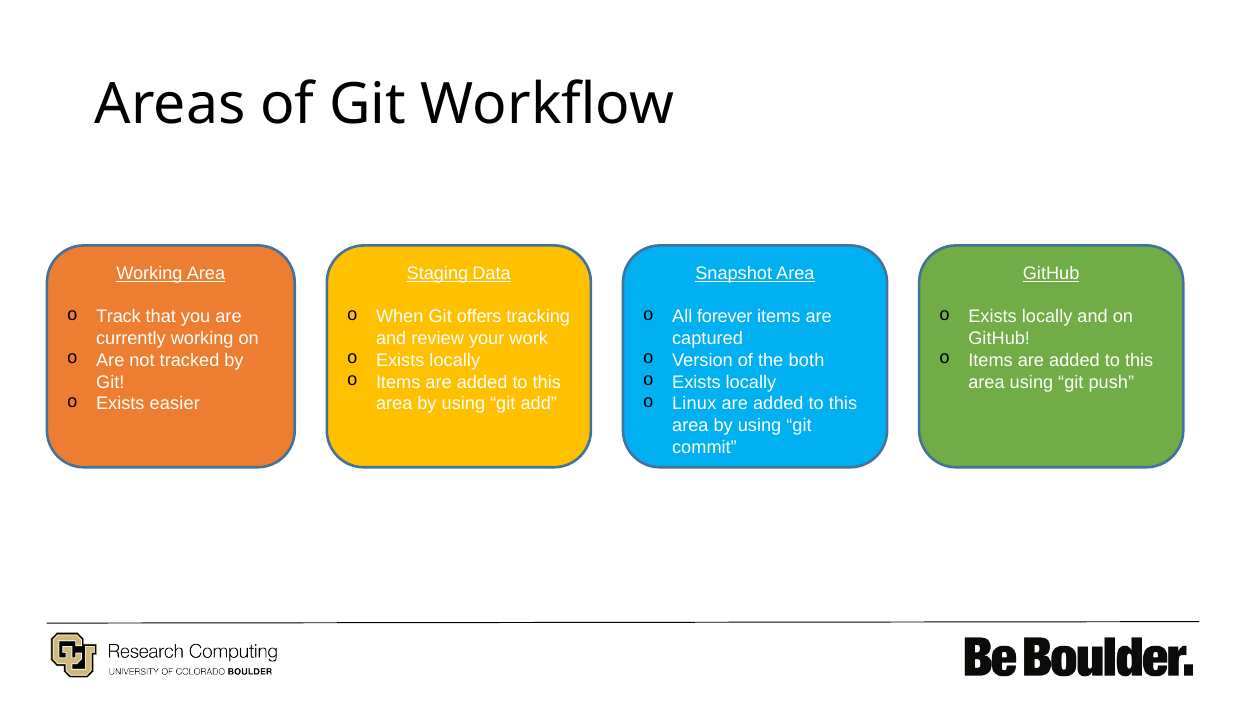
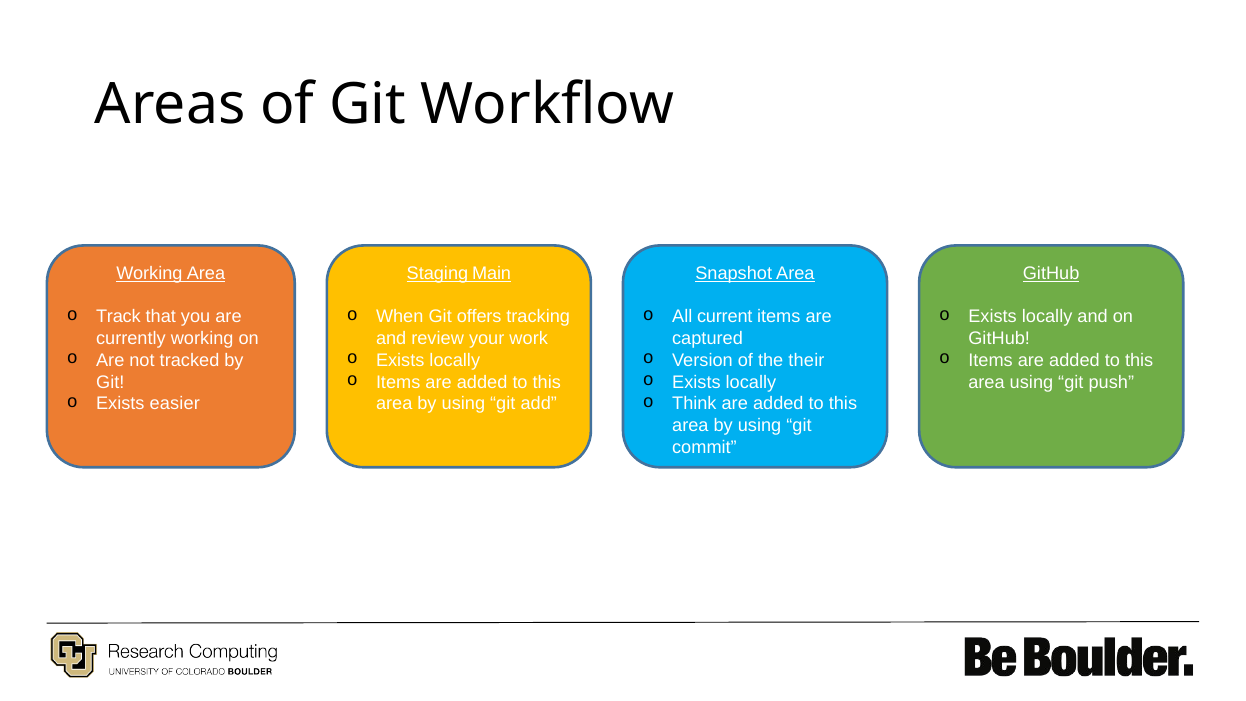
Data: Data -> Main
forever: forever -> current
both: both -> their
Linux: Linux -> Think
